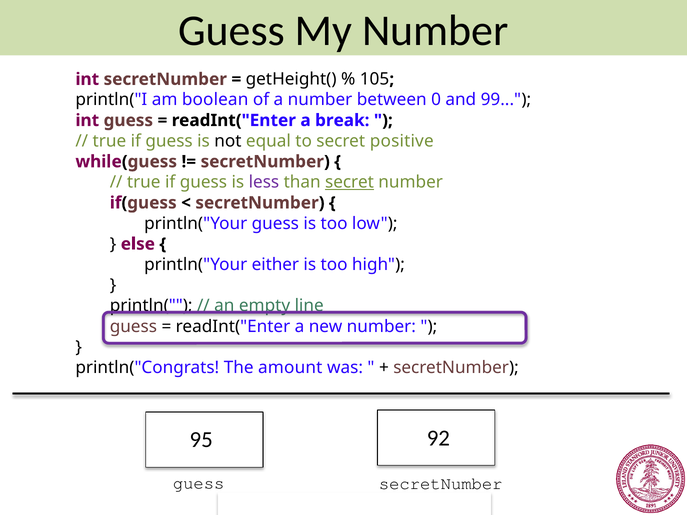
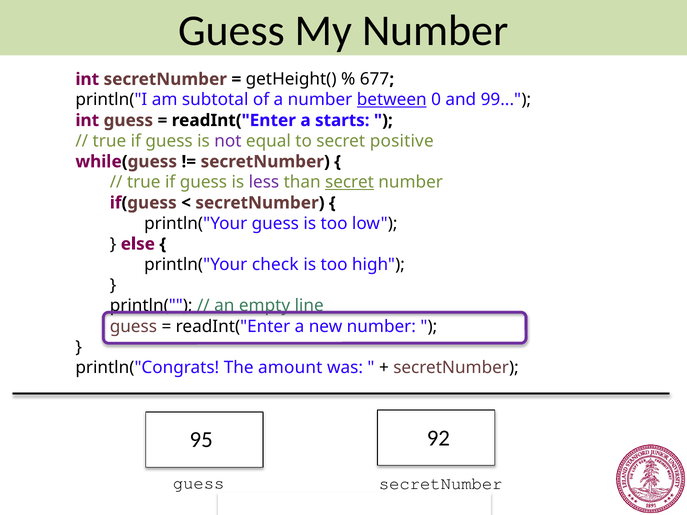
105: 105 -> 677
boolean: boolean -> subtotal
between underline: none -> present
break: break -> starts
not colour: black -> purple
either: either -> check
